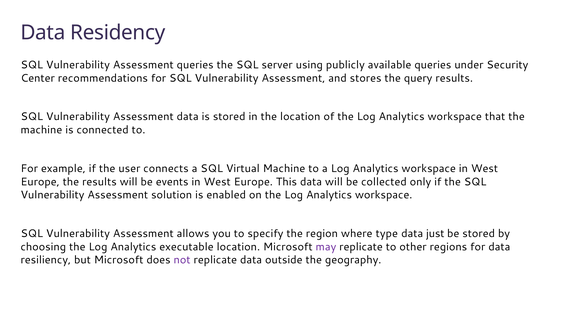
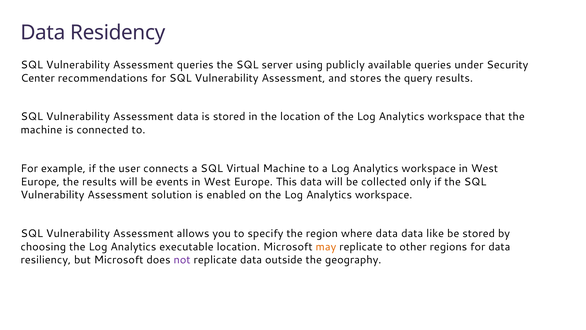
where type: type -> data
just: just -> like
may colour: purple -> orange
